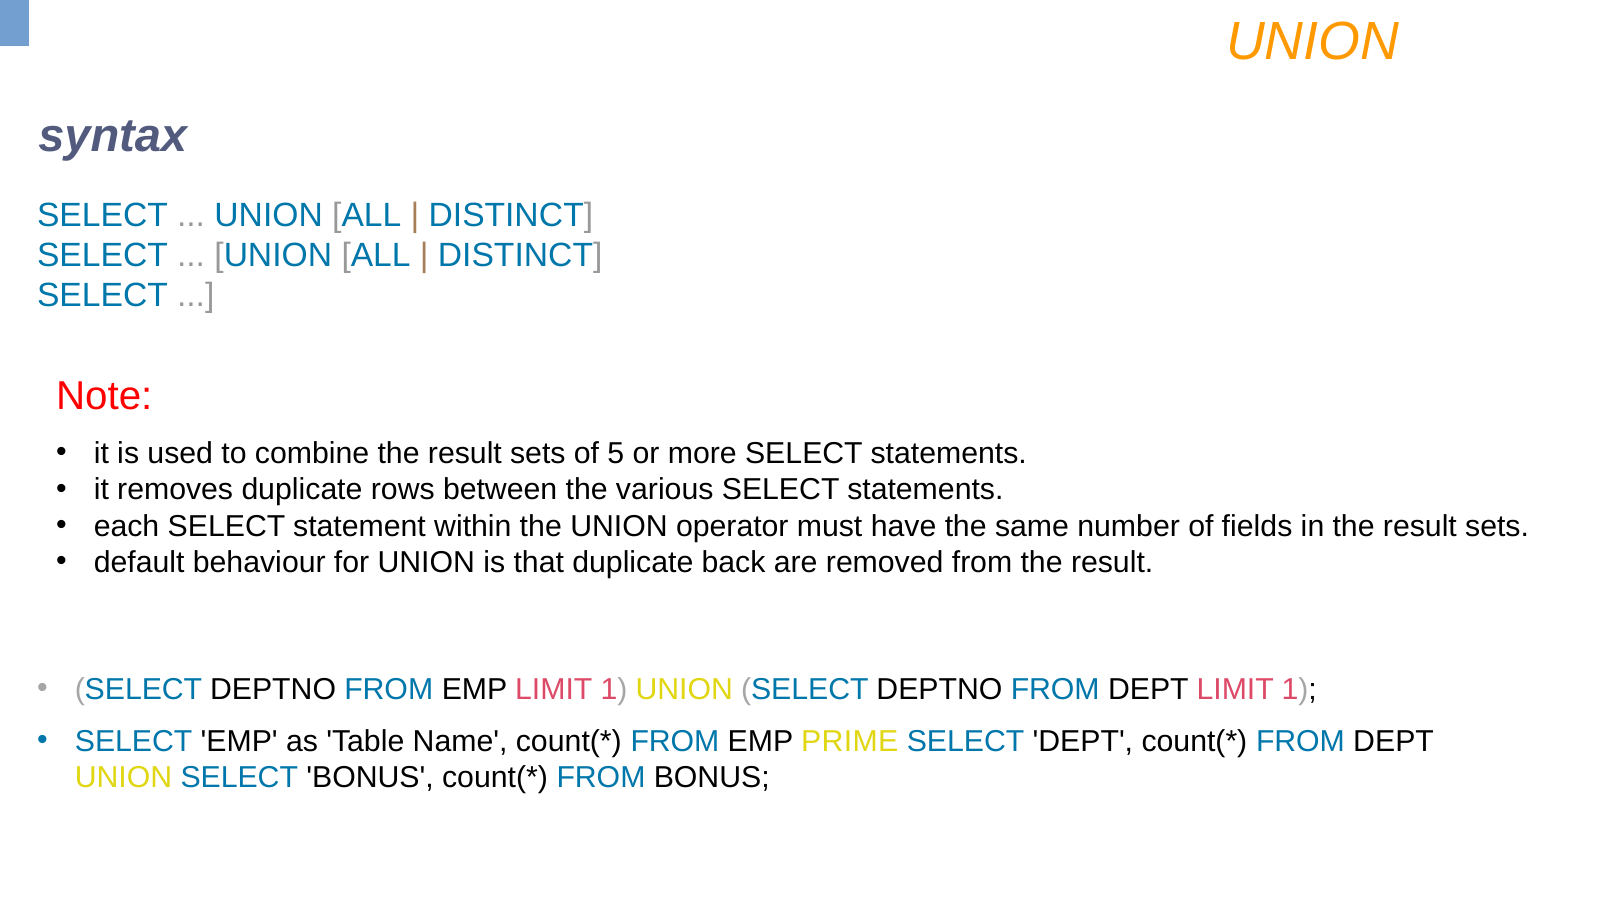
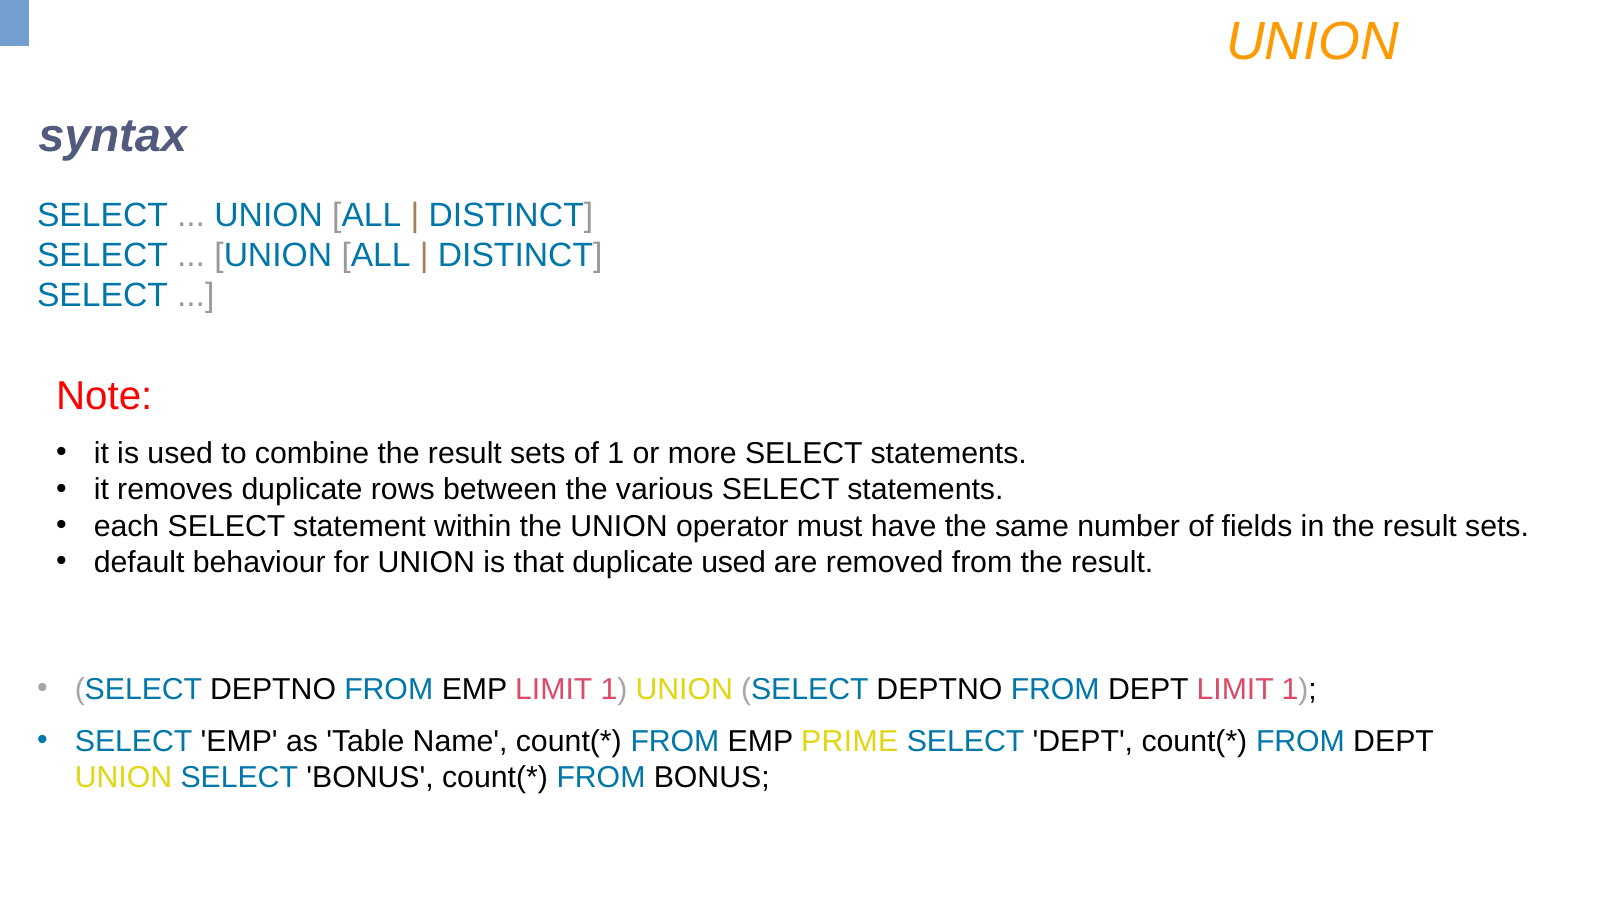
of 5: 5 -> 1
duplicate back: back -> used
